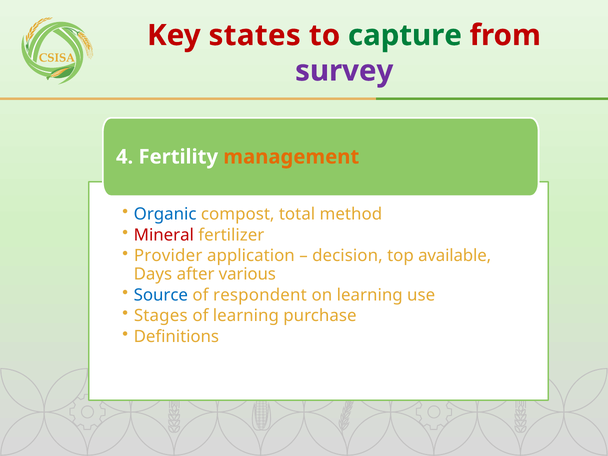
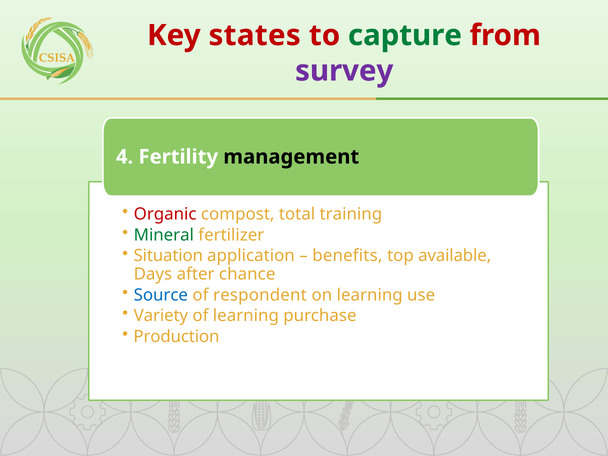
management colour: orange -> black
Organic colour: blue -> red
method: method -> training
Mineral colour: red -> green
Provider: Provider -> Situation
decision: decision -> benefits
various: various -> chance
Stages: Stages -> Variety
Definitions: Definitions -> Production
